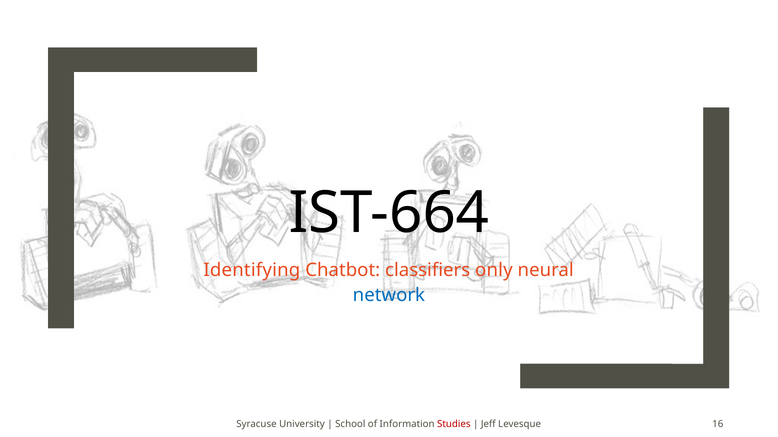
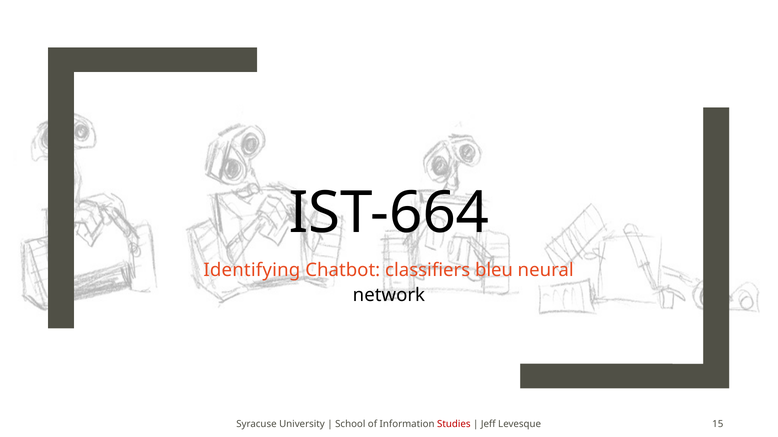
only: only -> bleu
network colour: blue -> black
16: 16 -> 15
